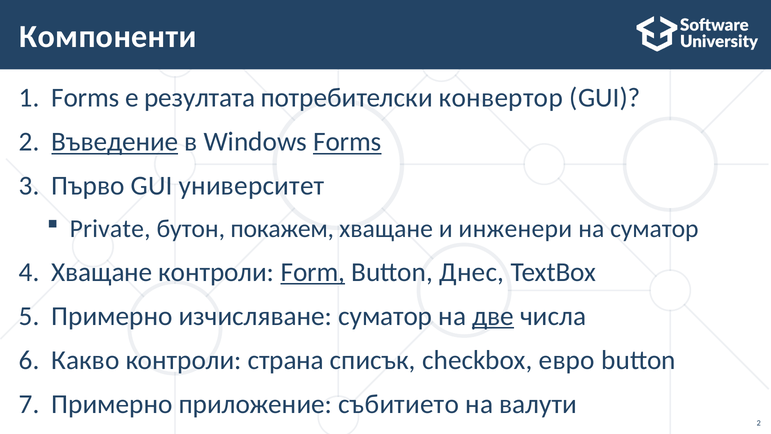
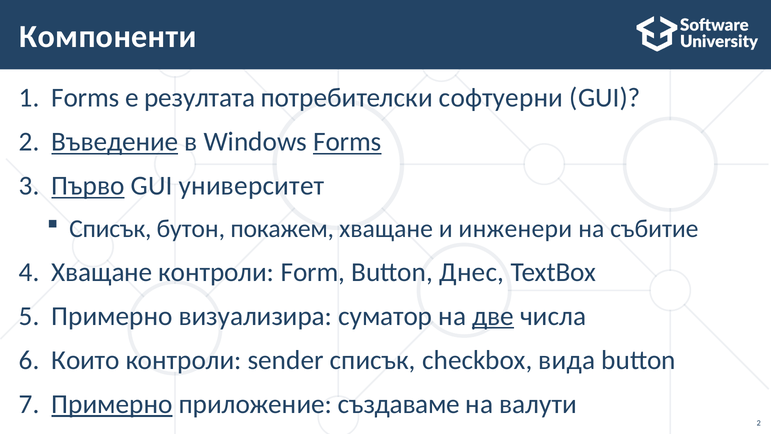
конвертор: конвертор -> софтуерни
Първо underline: none -> present
Private at (110, 229): Private -> Списък
на суматор: суматор -> събитие
Form underline: present -> none
изчисляване: изчисляване -> визуализира
Какво: Какво -> Които
страна: страна -> sender
евро: евро -> вида
Примерно at (112, 404) underline: none -> present
събитието: събитието -> създаваме
